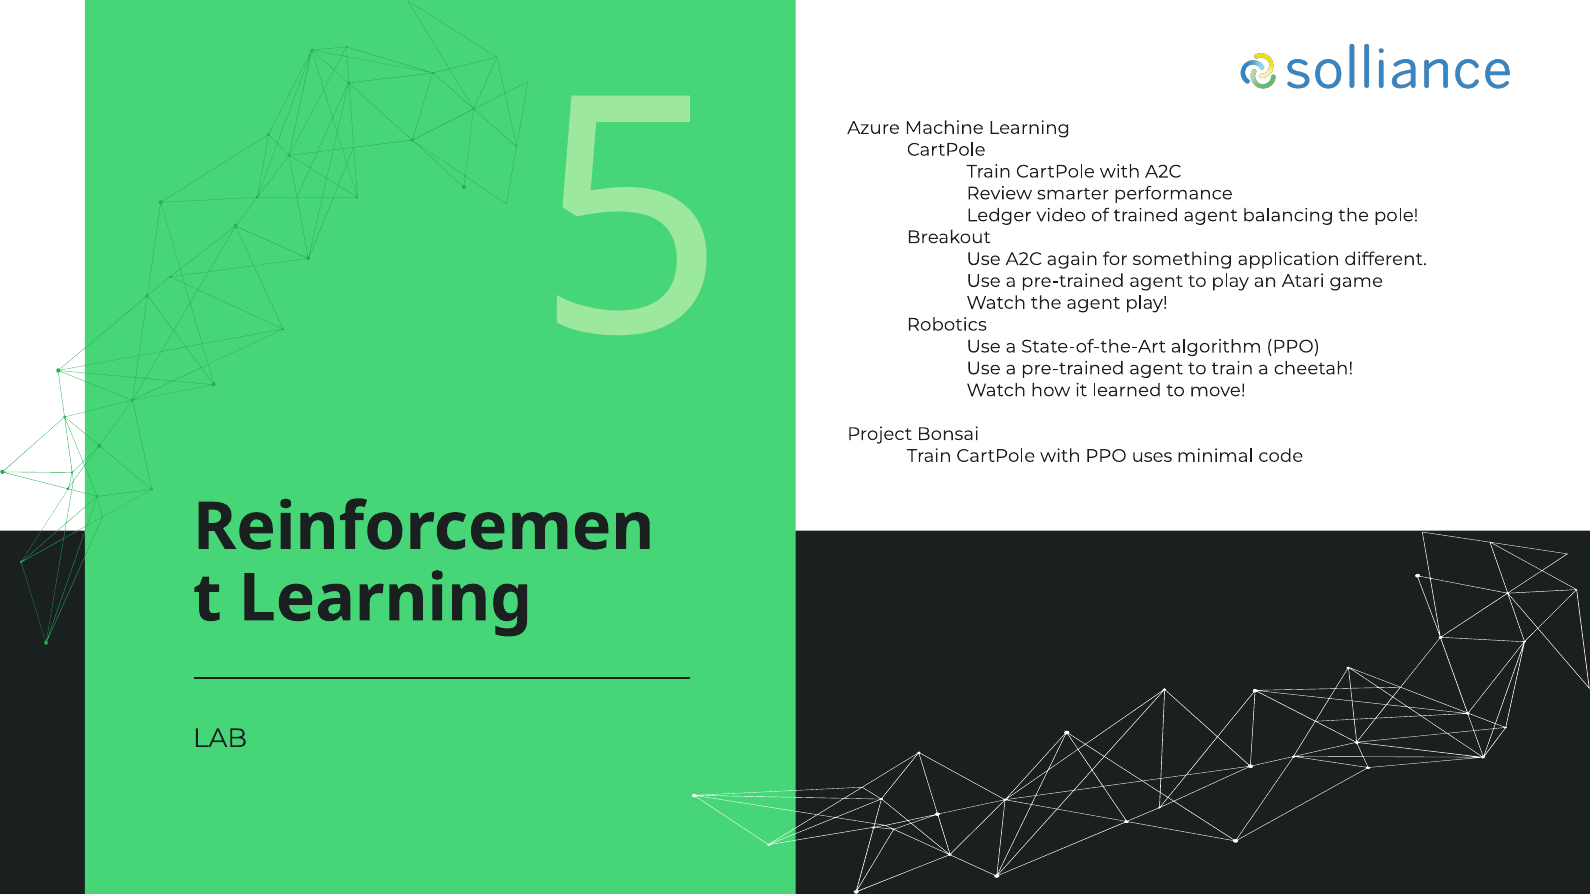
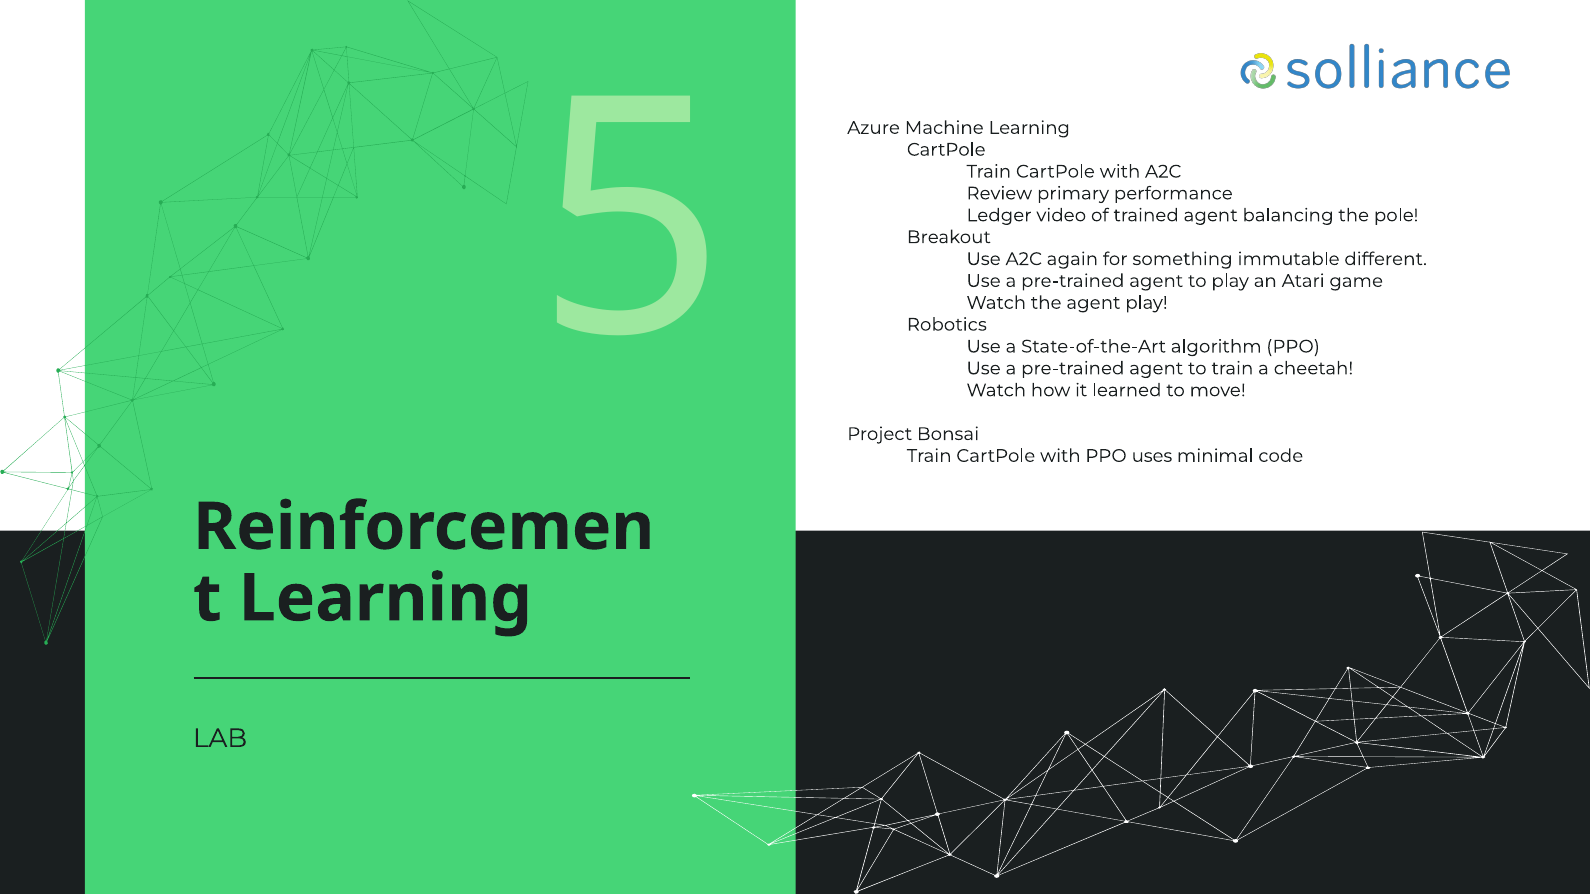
smarter: smarter -> primary
application: application -> immutable
